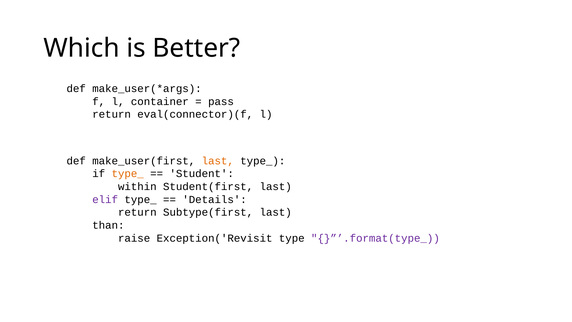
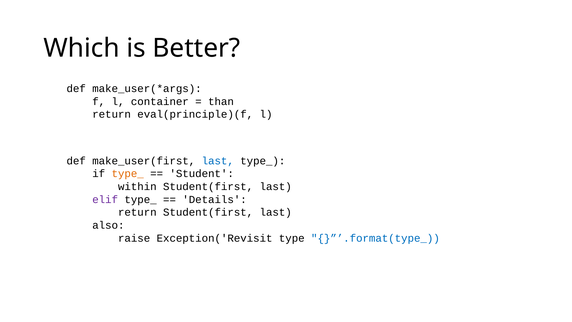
pass: pass -> than
eval(connector)(f: eval(connector)(f -> eval(principle)(f
last at (218, 161) colour: orange -> blue
return Subtype(first: Subtype(first -> Student(first
than: than -> also
}”’.format(type_ colour: purple -> blue
